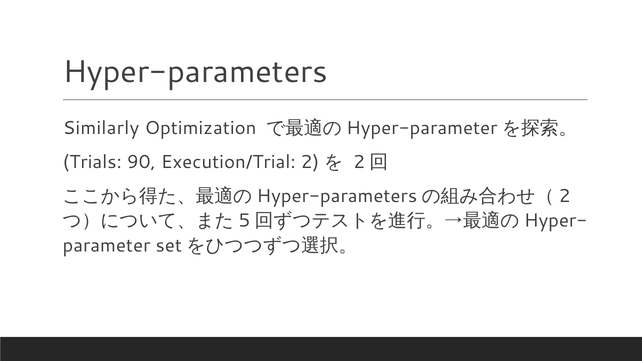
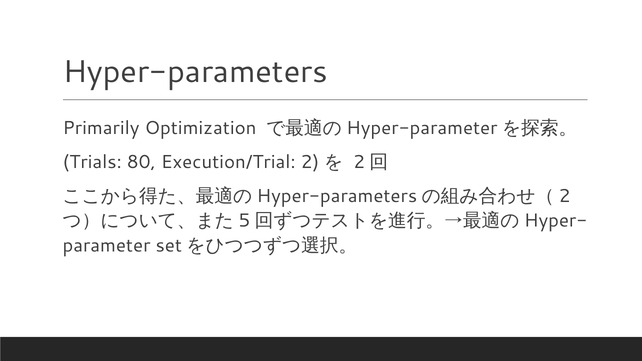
Similarly: Similarly -> Primarily
90: 90 -> 80
